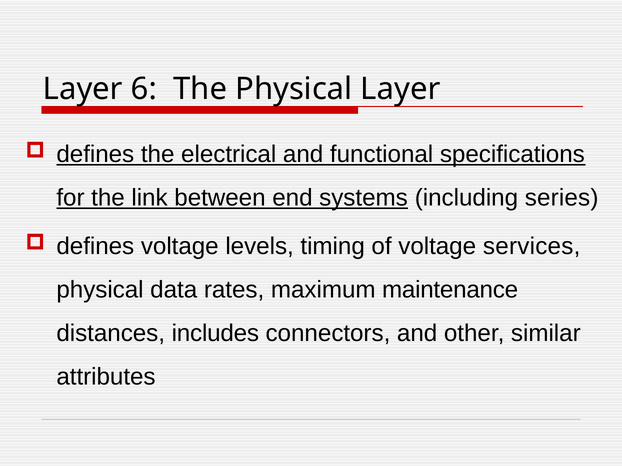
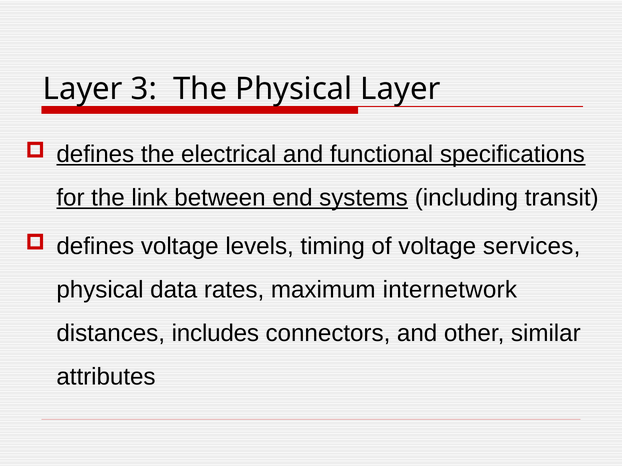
6: 6 -> 3
series: series -> transit
maintenance: maintenance -> internetwork
